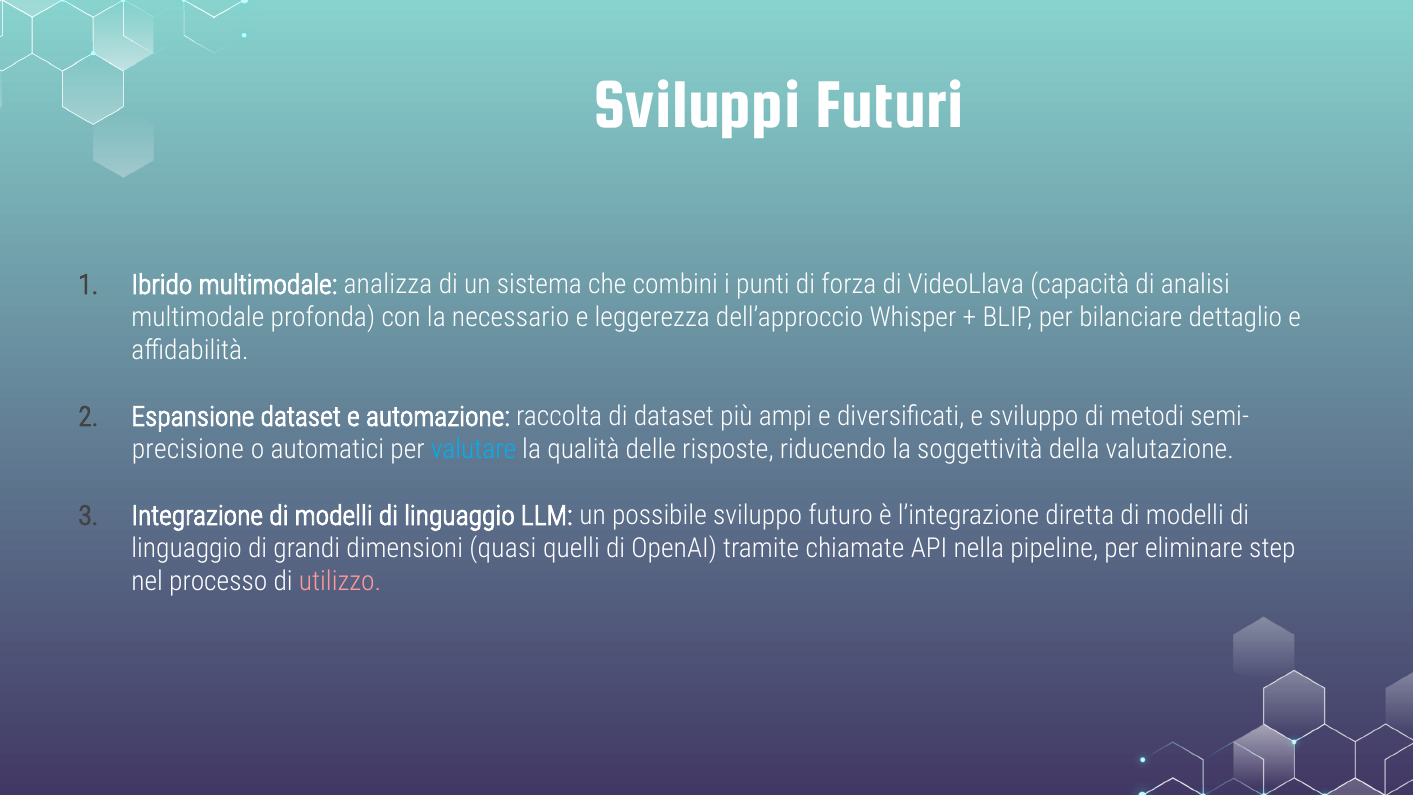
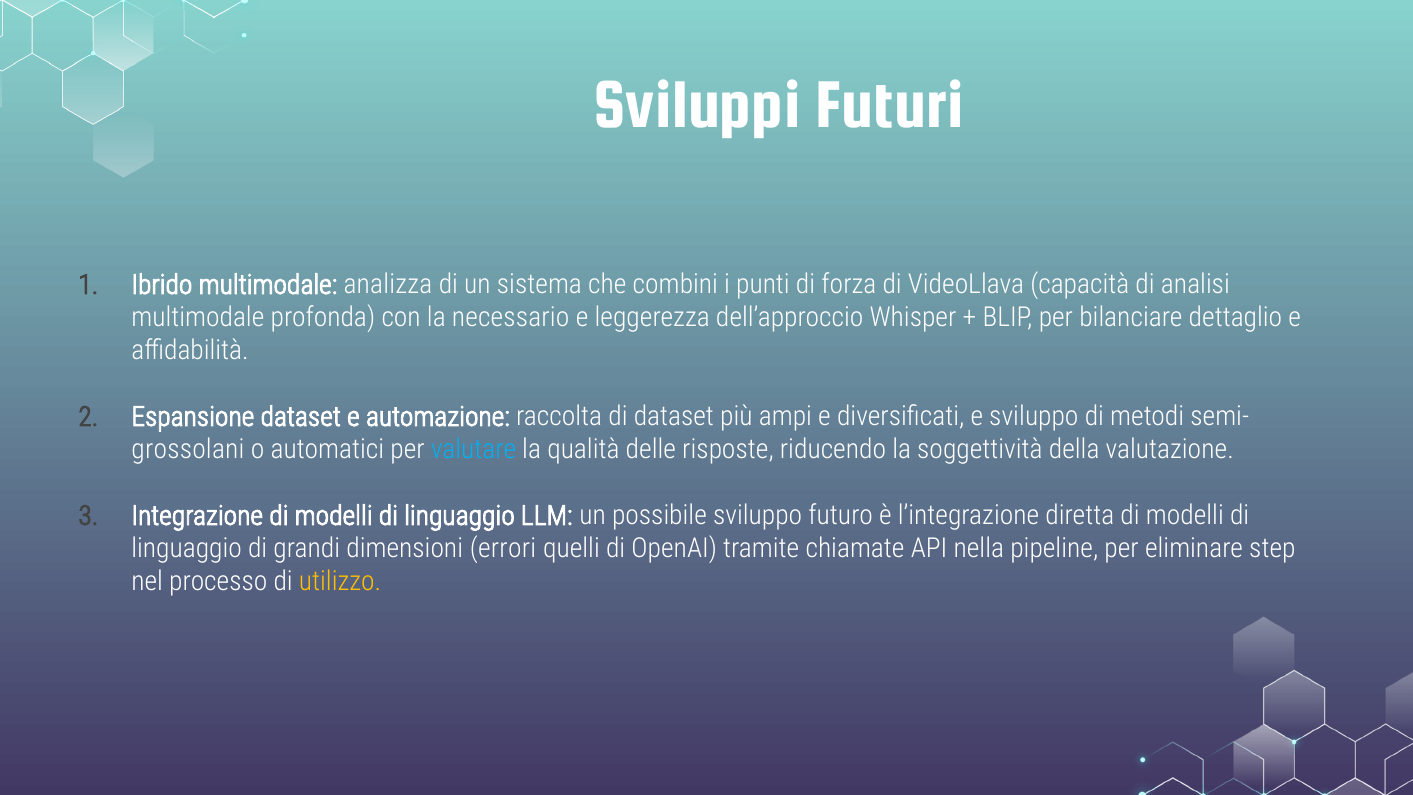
precisione: precisione -> grossolani
quasi: quasi -> errori
utilizzo colour: pink -> yellow
